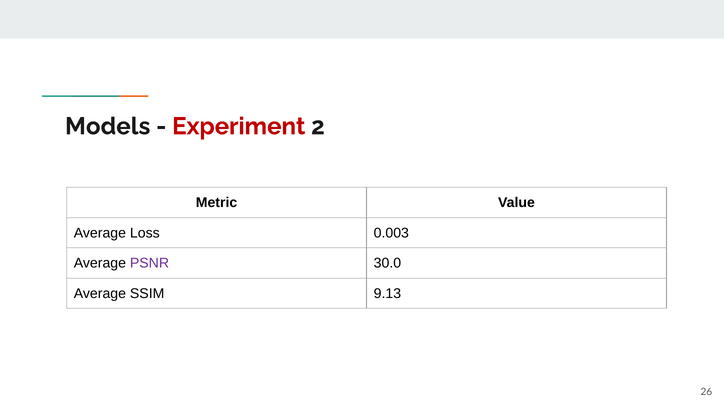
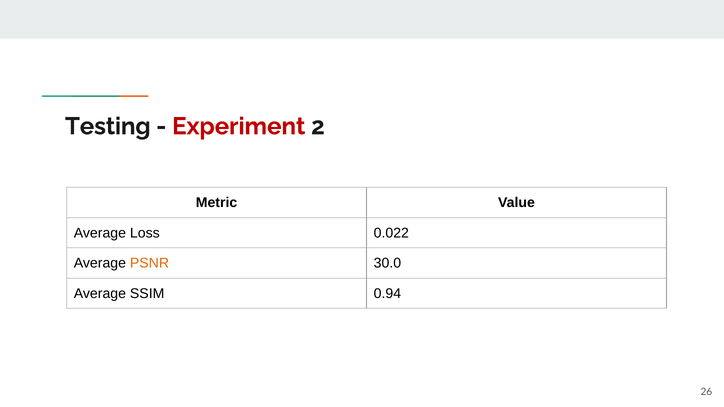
Models: Models -> Testing
0.003: 0.003 -> 0.022
PSNR colour: purple -> orange
9.13: 9.13 -> 0.94
